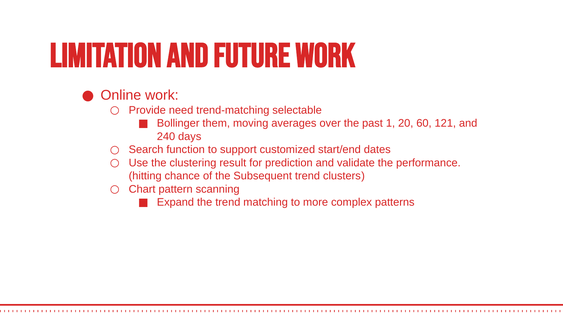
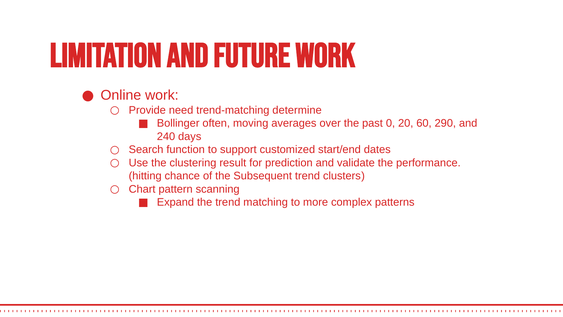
selectable: selectable -> determine
them: them -> often
1: 1 -> 0
121: 121 -> 290
